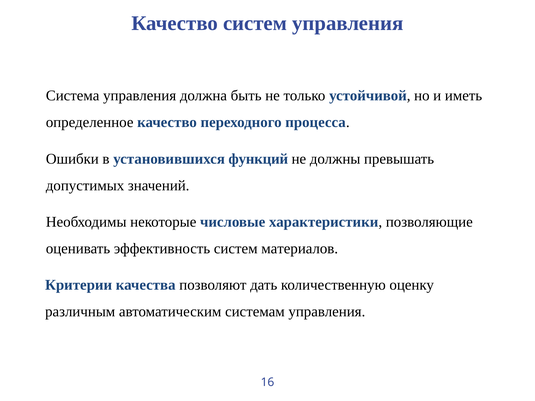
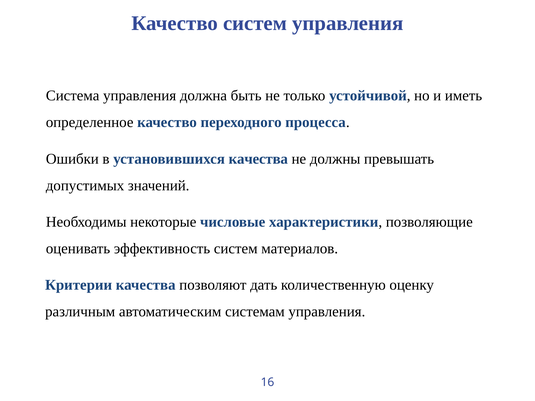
установившихся функций: функций -> качества
